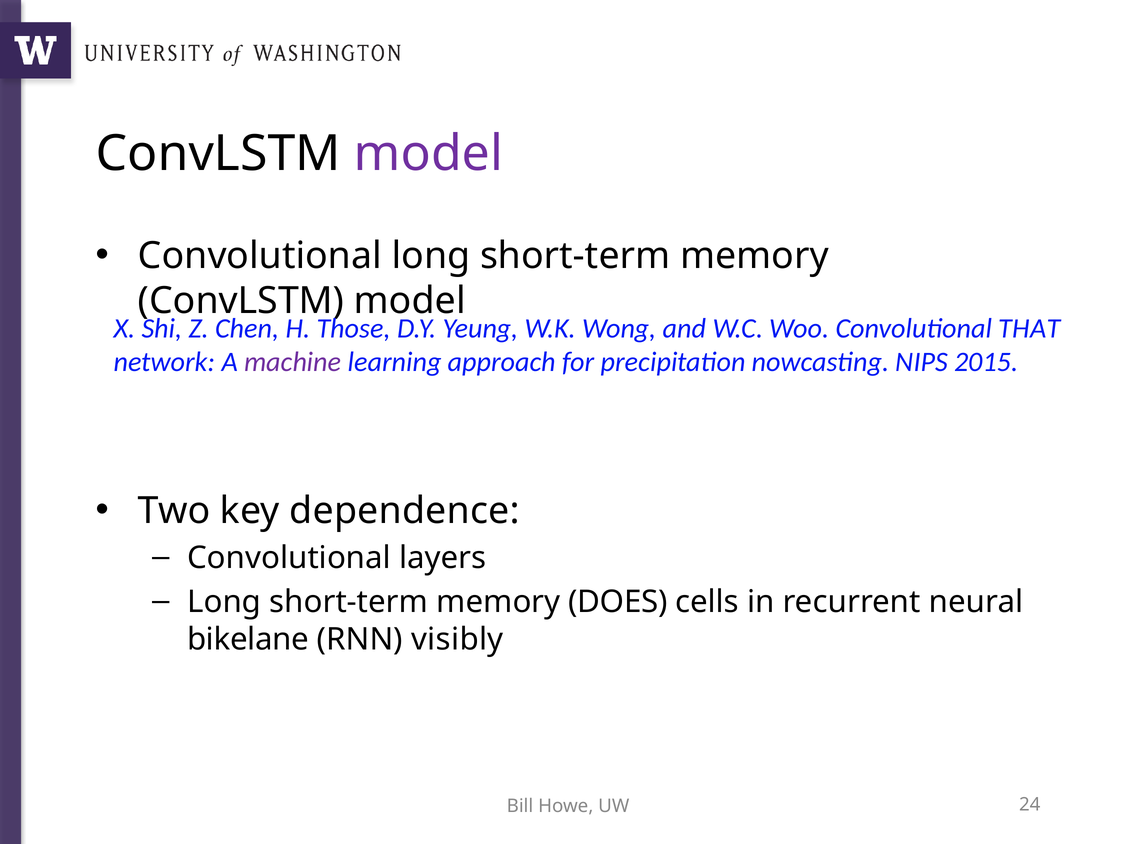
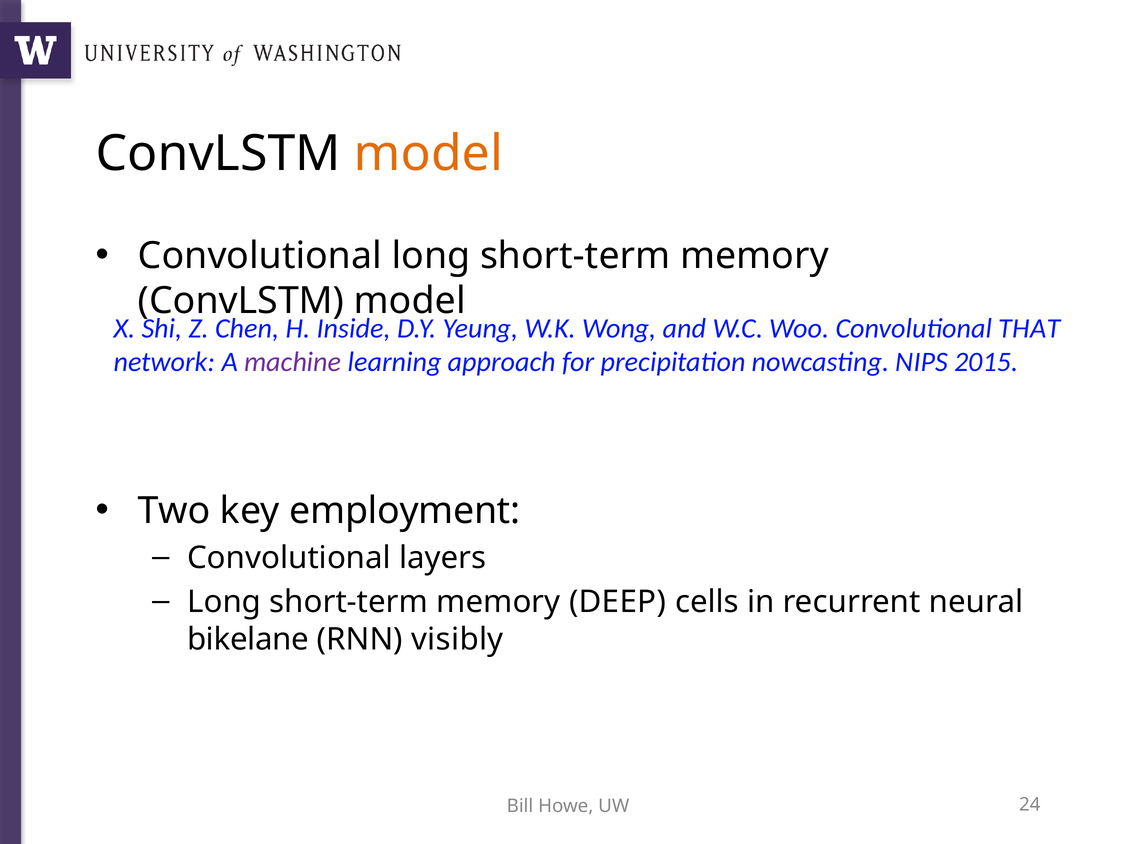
model at (428, 154) colour: purple -> orange
Those: Those -> Inside
dependence: dependence -> employment
DOES: DOES -> DEEP
